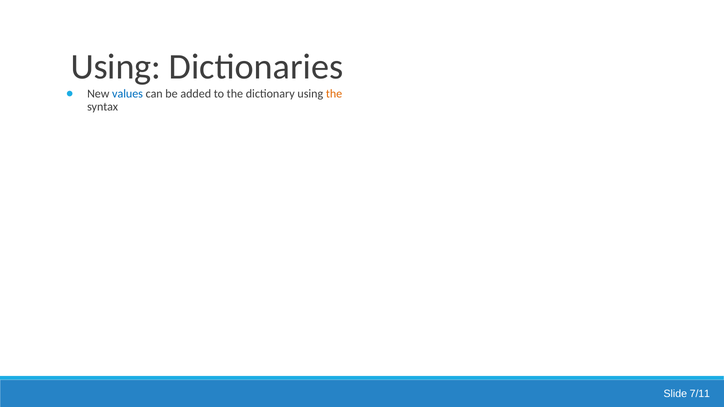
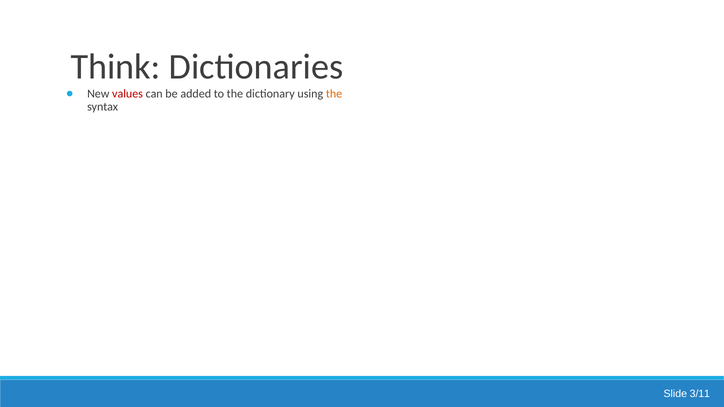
Using at (116, 67): Using -> Think
values colour: blue -> red
7/11: 7/11 -> 3/11
